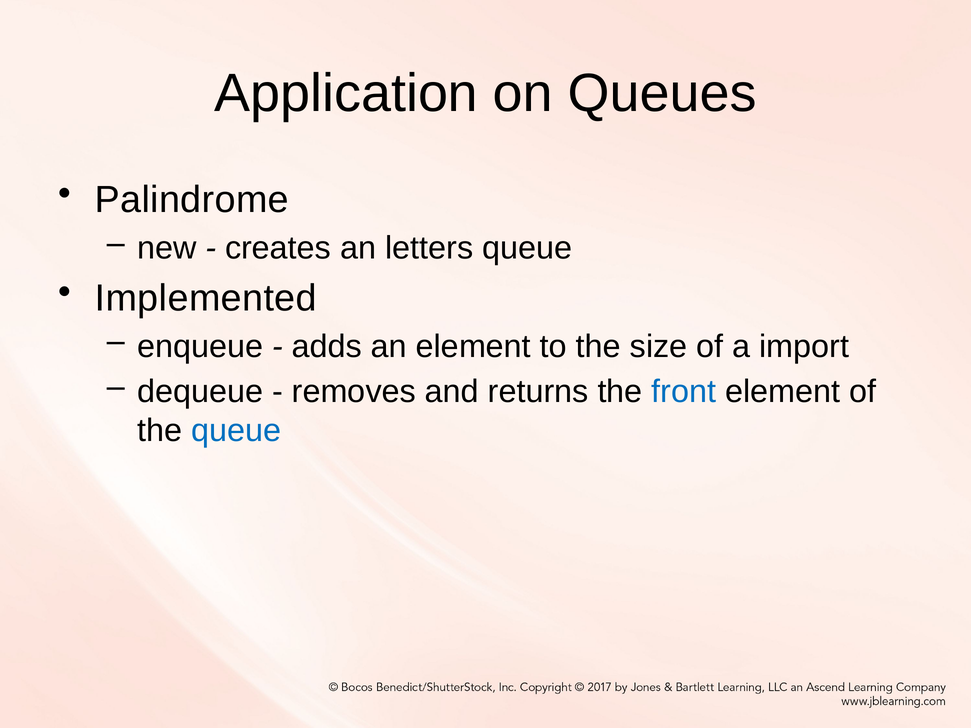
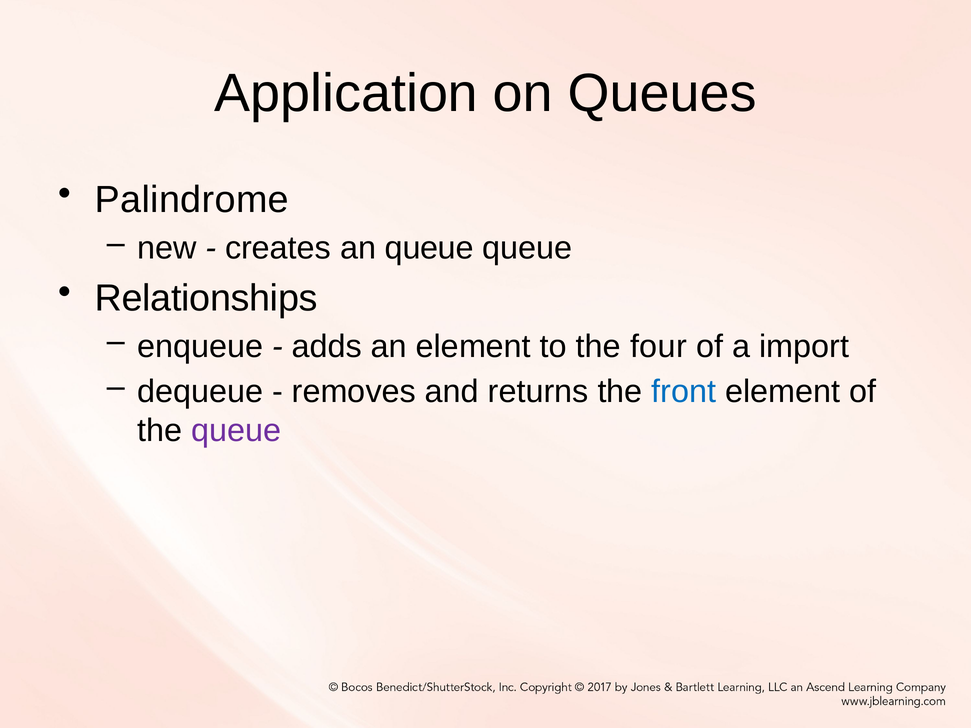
an letters: letters -> queue
Implemented: Implemented -> Relationships
size: size -> four
queue at (236, 431) colour: blue -> purple
